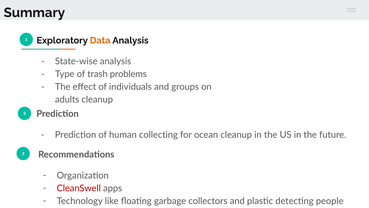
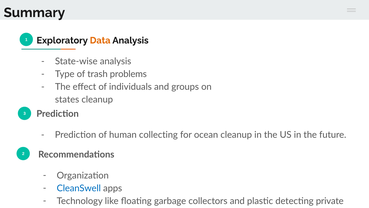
adults: adults -> states
CleanSwell colour: red -> blue
people: people -> private
